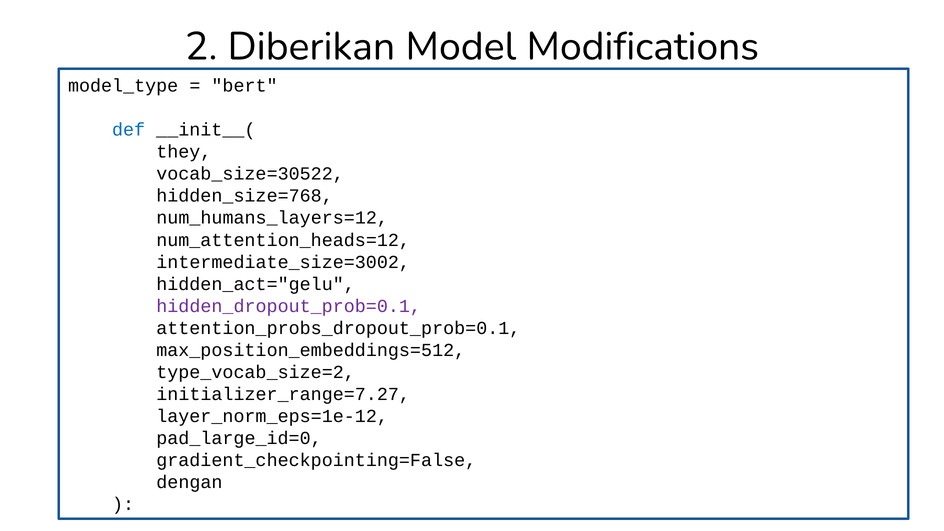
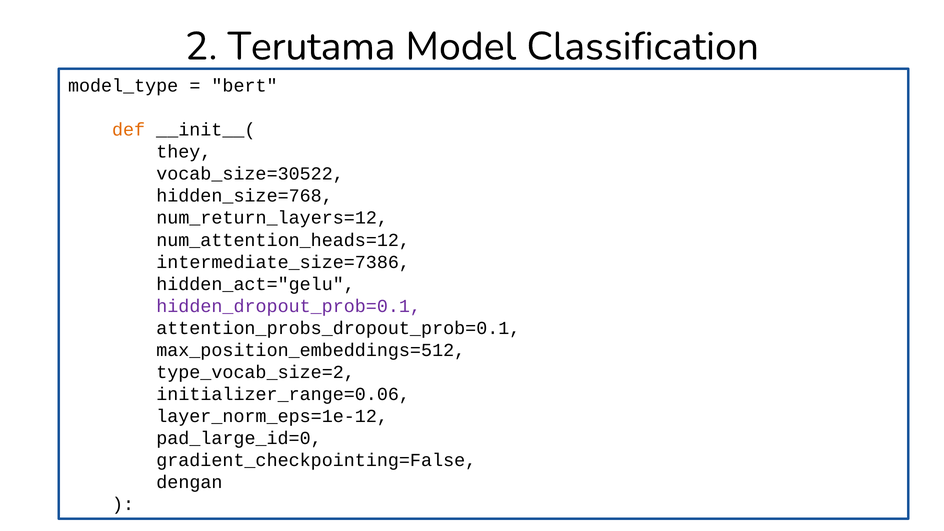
Diberikan: Diberikan -> Terutama
Modifications: Modifications -> Classification
def colour: blue -> orange
num_humans_layers=12: num_humans_layers=12 -> num_return_layers=12
intermediate_size=3002: intermediate_size=3002 -> intermediate_size=7386
initializer_range=7.27: initializer_range=7.27 -> initializer_range=0.06
